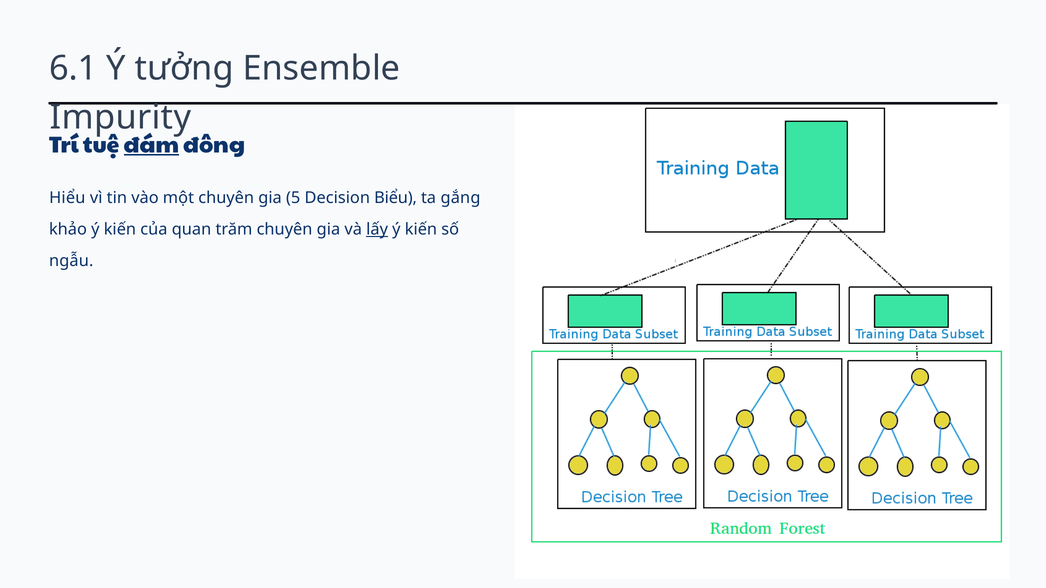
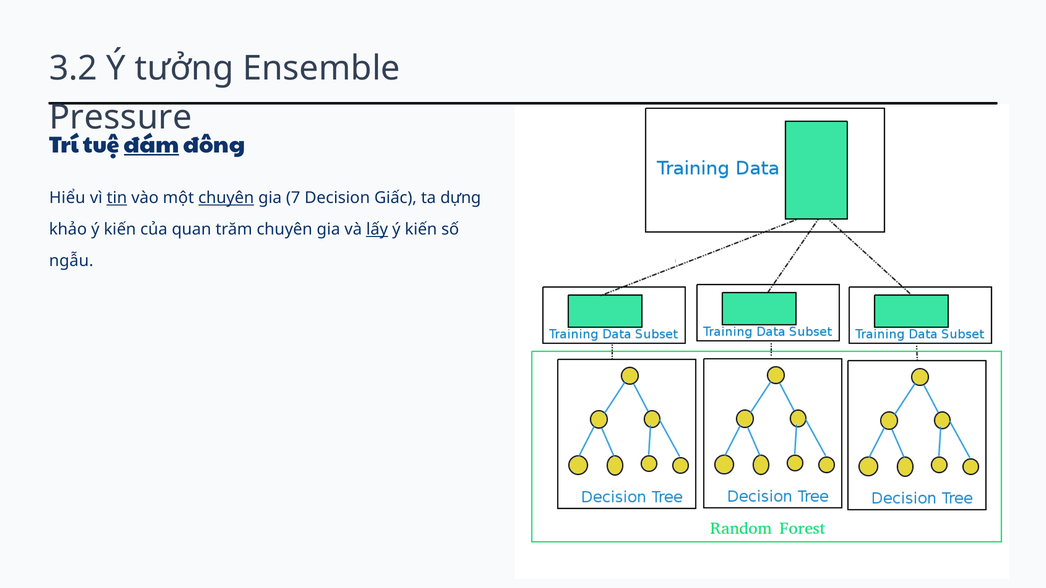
6.1: 6.1 -> 3.2
Impurity: Impurity -> Pressure
tin underline: none -> present
chuyên at (226, 198) underline: none -> present
5: 5 -> 7
Biểu: Biểu -> Giấc
gắng: gắng -> dựng
